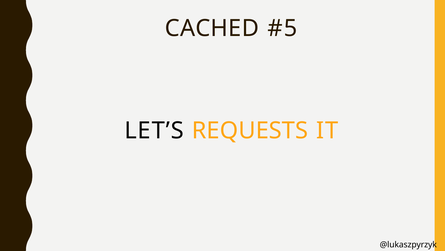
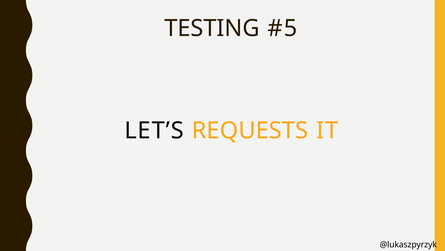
CACHED: CACHED -> TESTING
